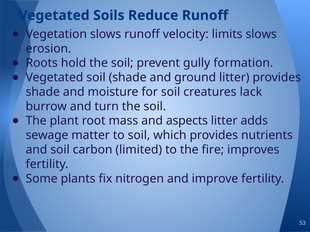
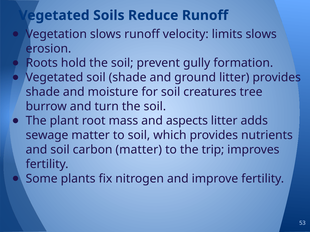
lack: lack -> tree
carbon limited: limited -> matter
fire: fire -> trip
